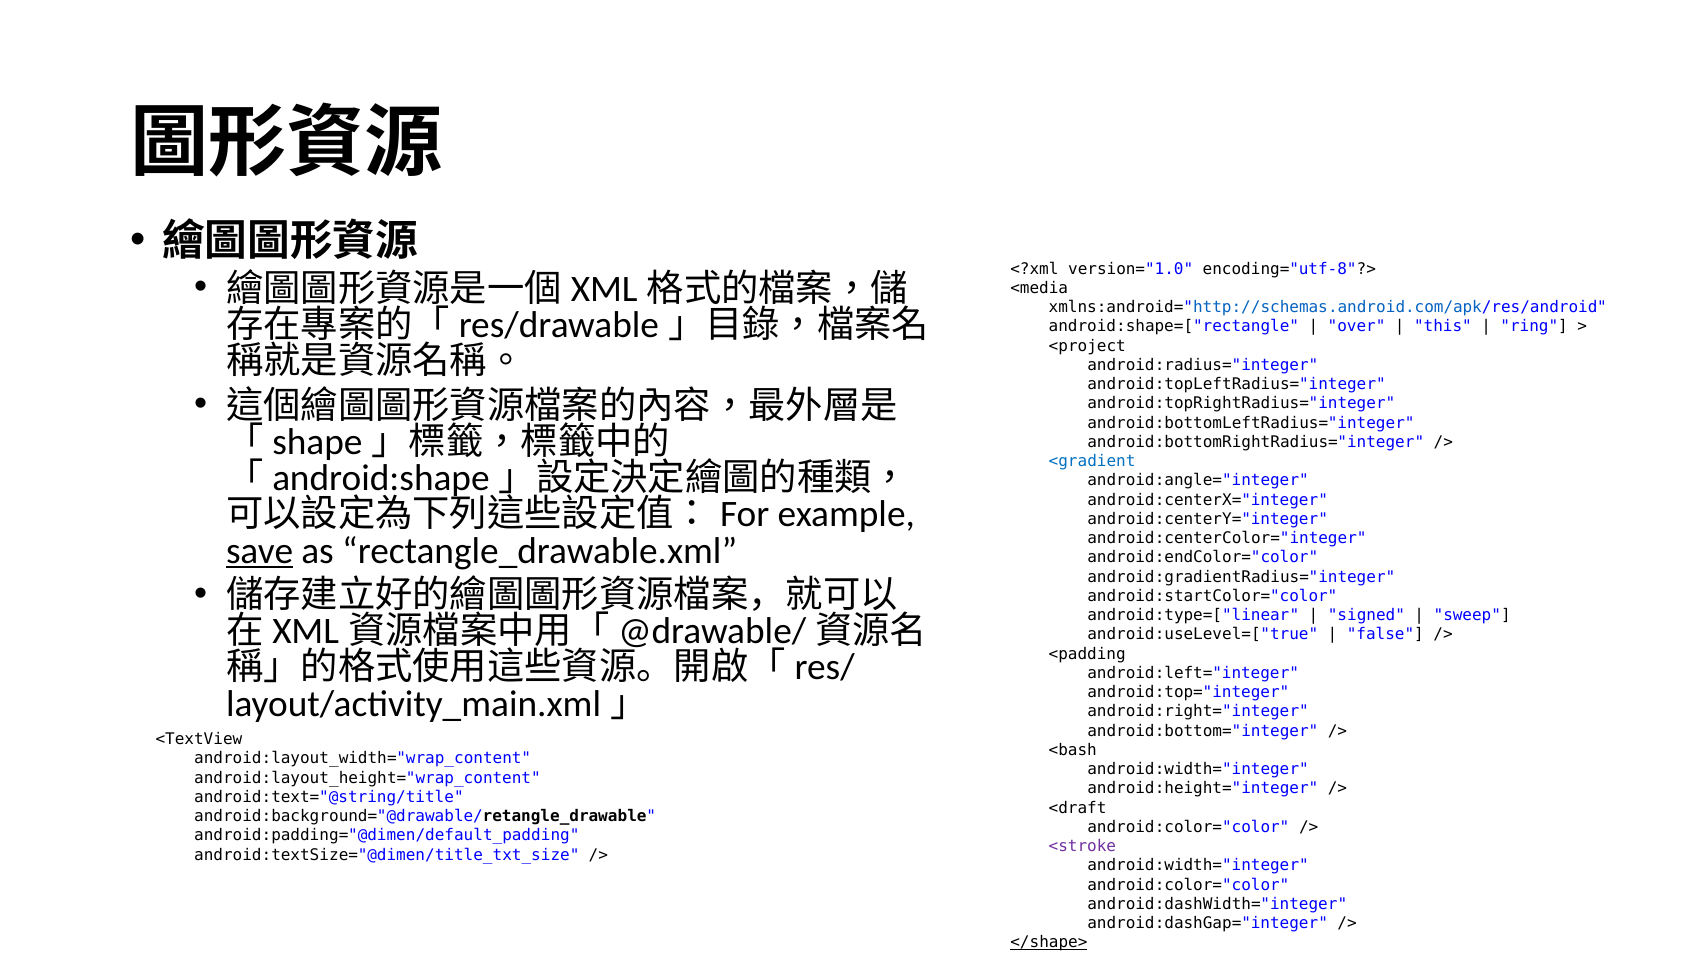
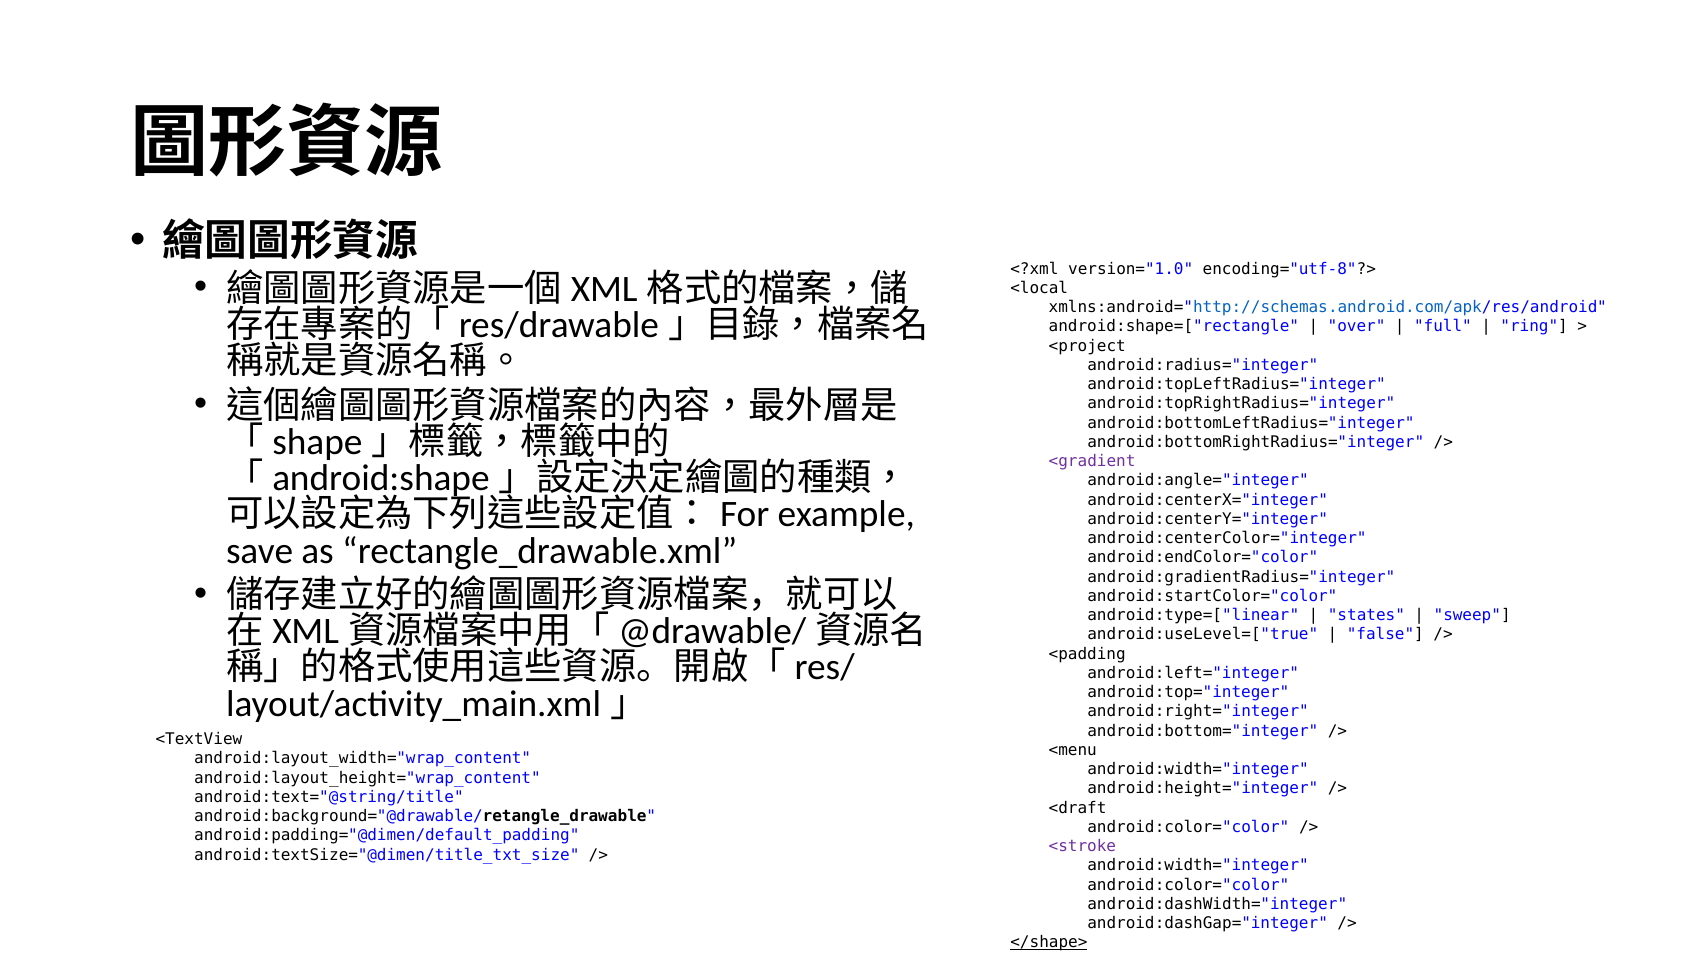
<media: <media -> <local
this: this -> full
<gradient colour: blue -> purple
save underline: present -> none
signed: signed -> states
<bash: <bash -> <menu
